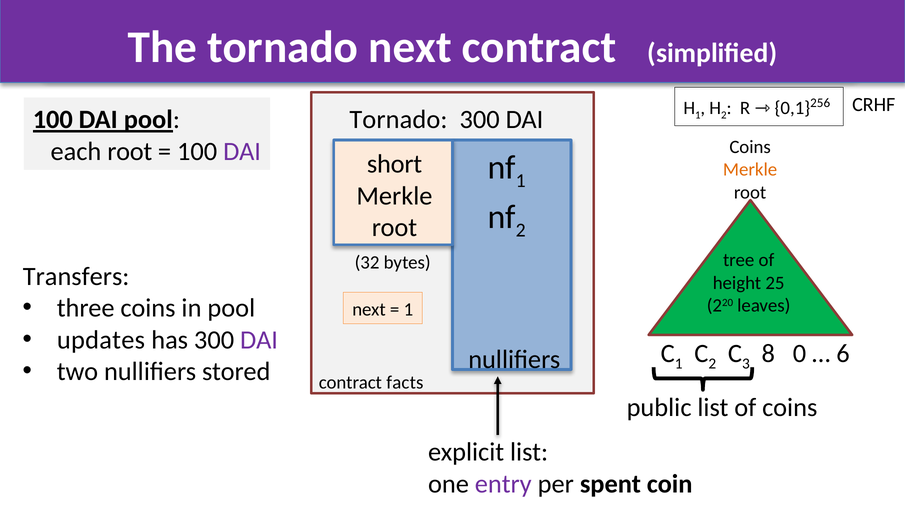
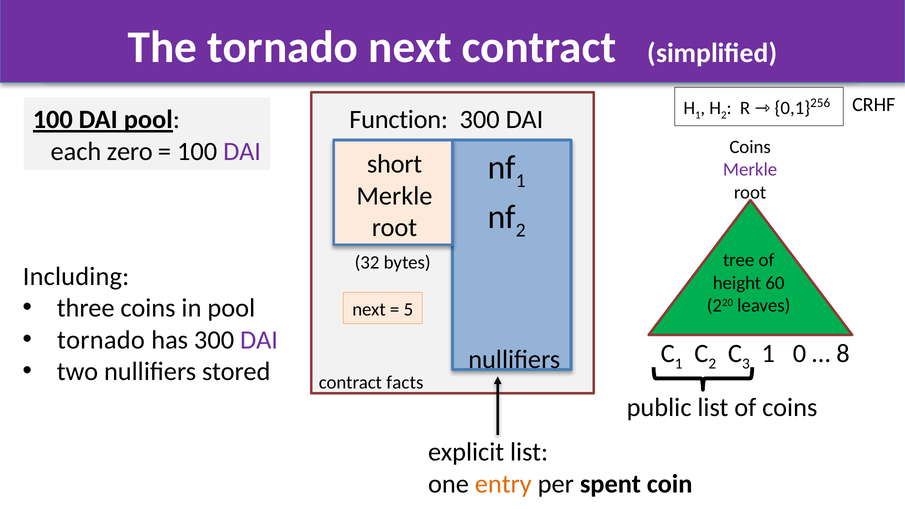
Tornado at (398, 120): Tornado -> Function
each root: root -> zero
Merkle at (750, 170) colour: orange -> purple
Transfers: Transfers -> Including
25: 25 -> 60
1 at (408, 310): 1 -> 5
updates at (101, 340): updates -> tornado
8 at (768, 354): 8 -> 1
6: 6 -> 8
entry colour: purple -> orange
